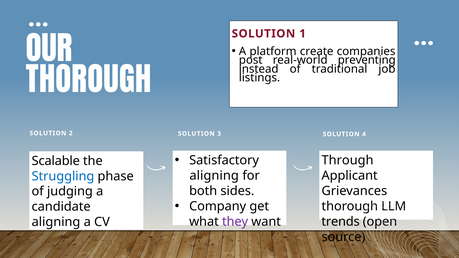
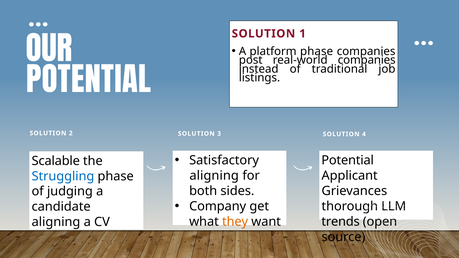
platform create: create -> phase
real-world preventing: preventing -> companies
THOROUGH at (89, 81): THOROUGH -> POTENTIAL
Through at (348, 161): Through -> Potential
they colour: purple -> orange
